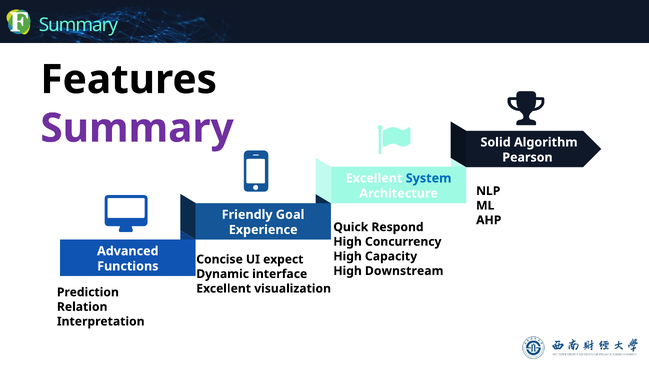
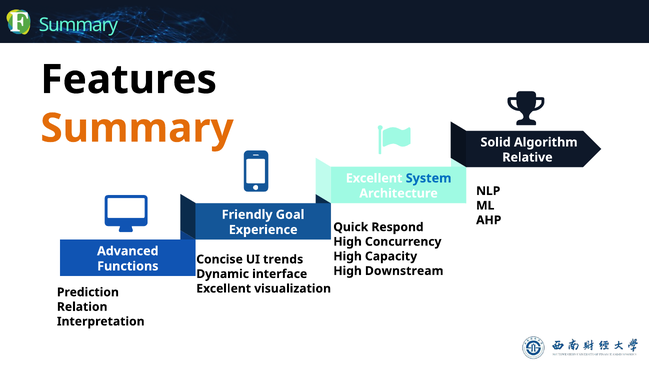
Summary at (137, 128) colour: purple -> orange
Pearson: Pearson -> Relative
expect: expect -> trends
